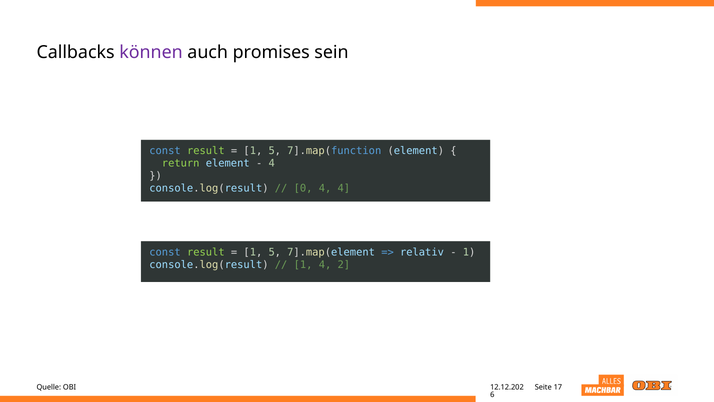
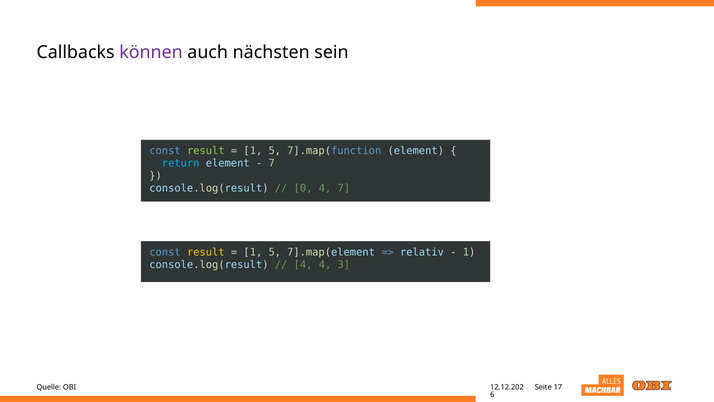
promises: promises -> nächsten
return colour: light green -> light blue
4 at (272, 163): 4 -> 7
4 4: 4 -> 7
result at (206, 252) colour: light green -> yellow
1 at (303, 265): 1 -> 4
2: 2 -> 3
